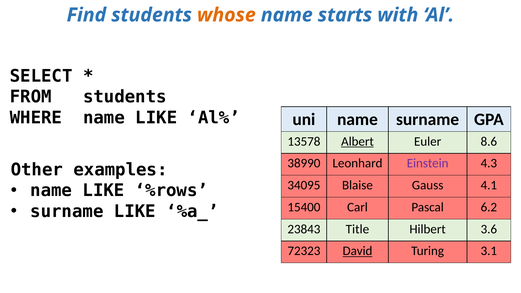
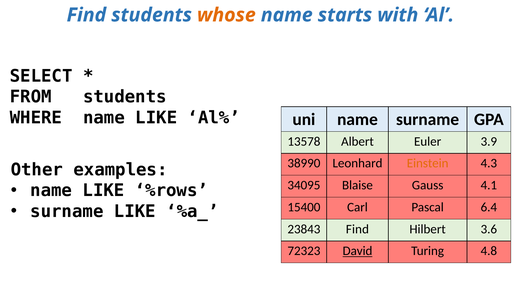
Albert underline: present -> none
8.6: 8.6 -> 3.9
Einstein colour: purple -> orange
6.2: 6.2 -> 6.4
23843 Title: Title -> Find
3.1: 3.1 -> 4.8
